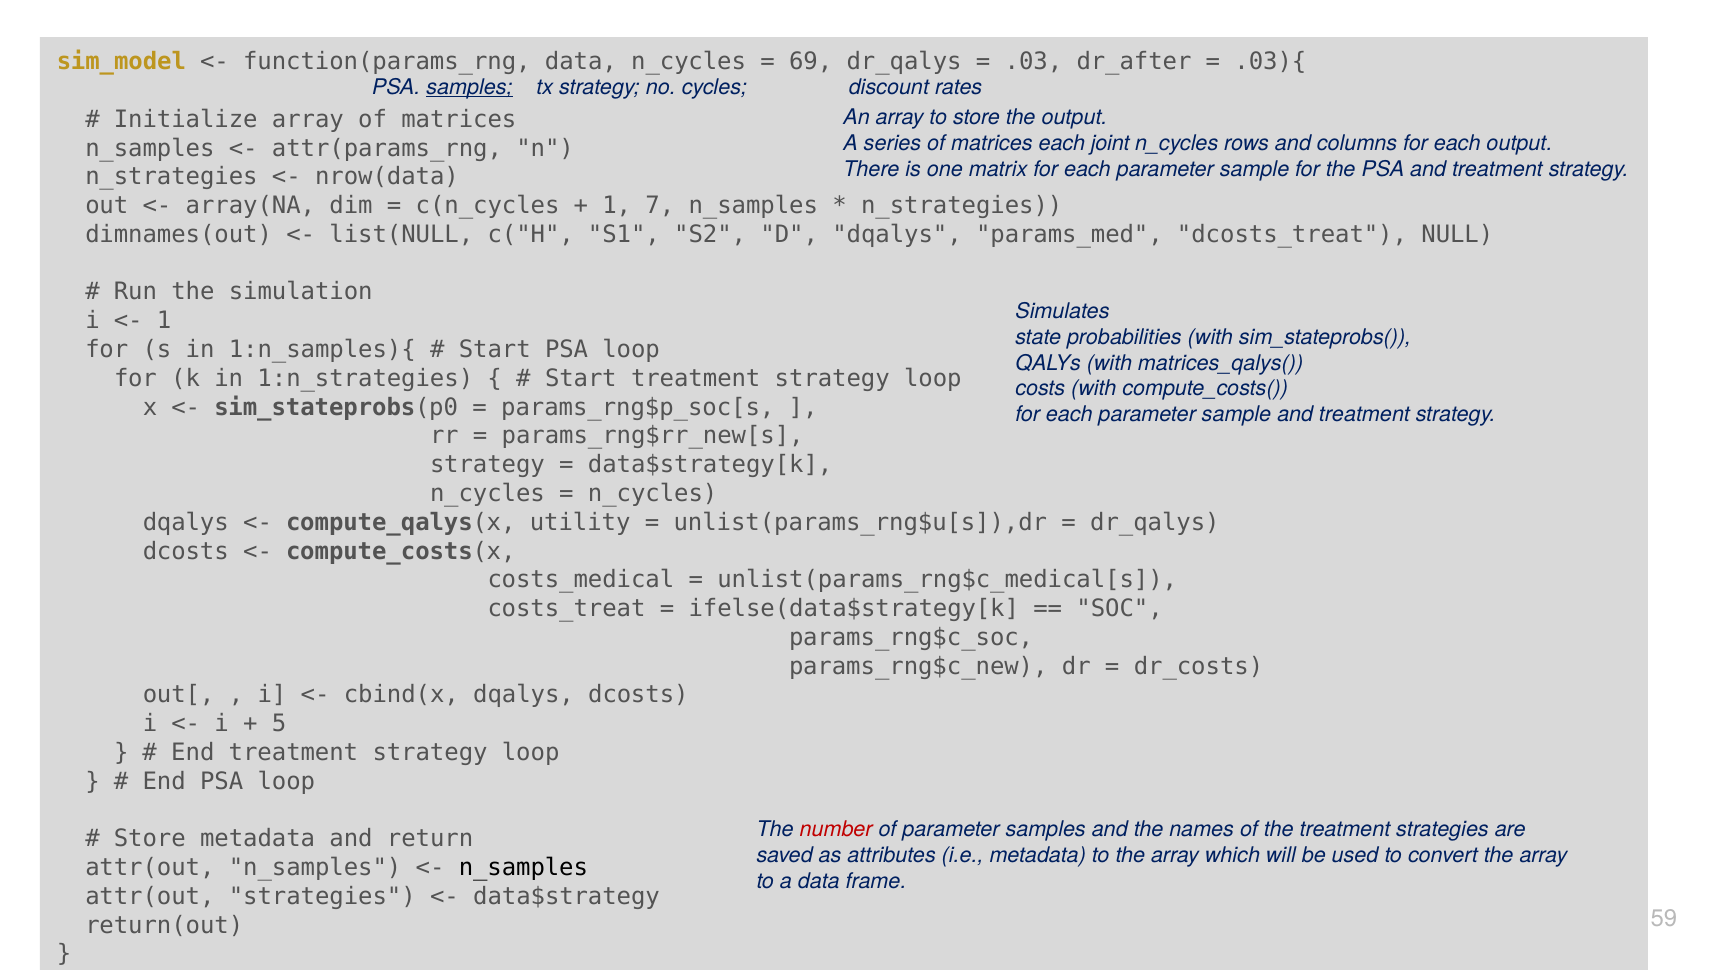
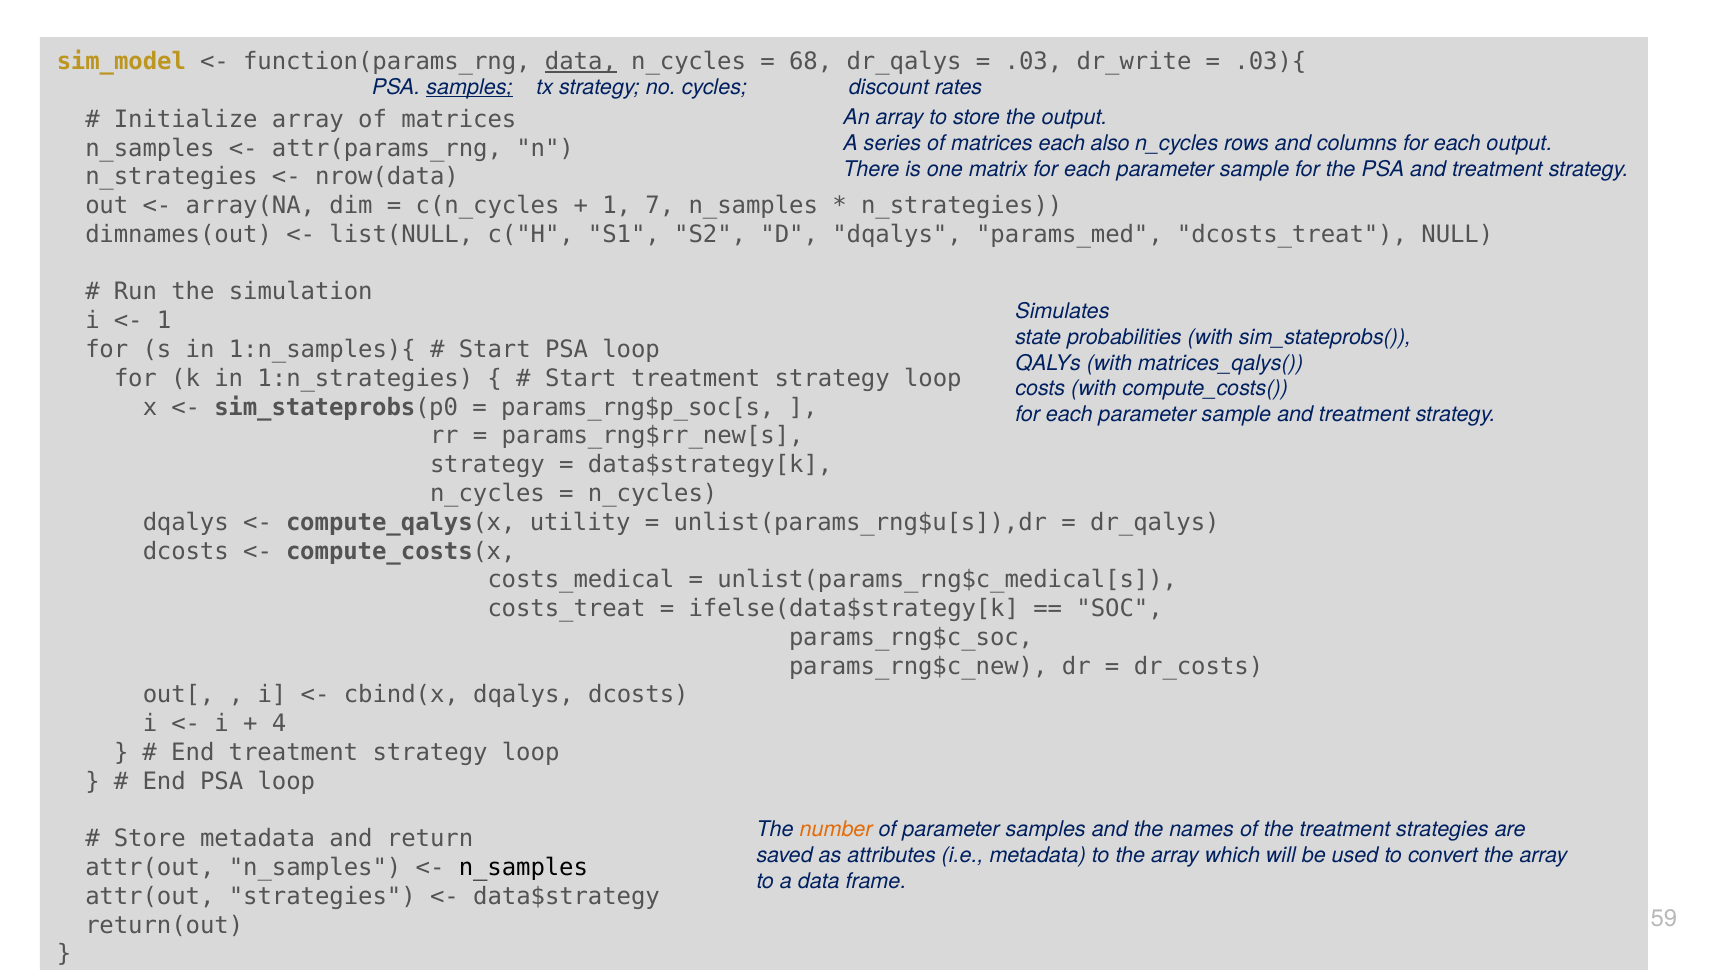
data at (581, 62) underline: none -> present
69: 69 -> 68
dr_after: dr_after -> dr_write
joint: joint -> also
5: 5 -> 4
number colour: red -> orange
